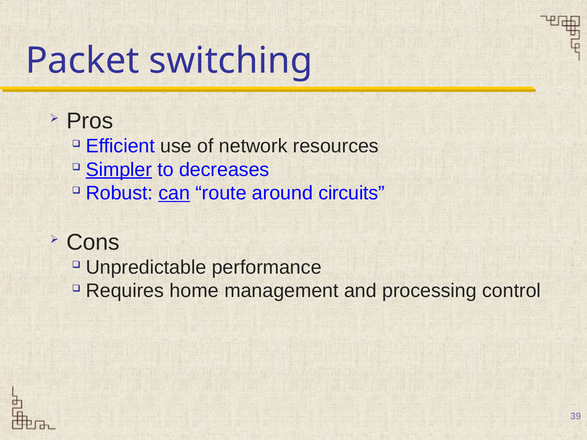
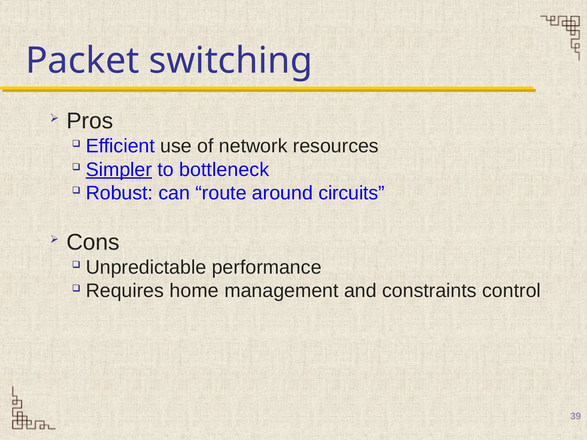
decreases: decreases -> bottleneck
can underline: present -> none
processing: processing -> constraints
